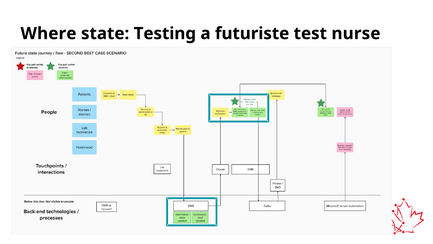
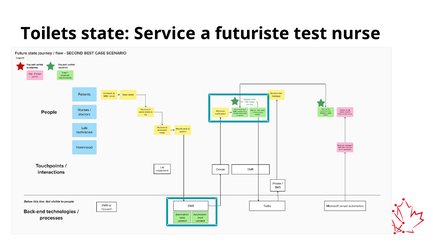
Where: Where -> Toilets
Testing: Testing -> Service
